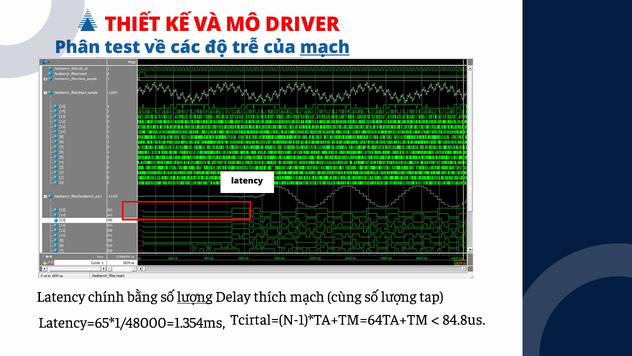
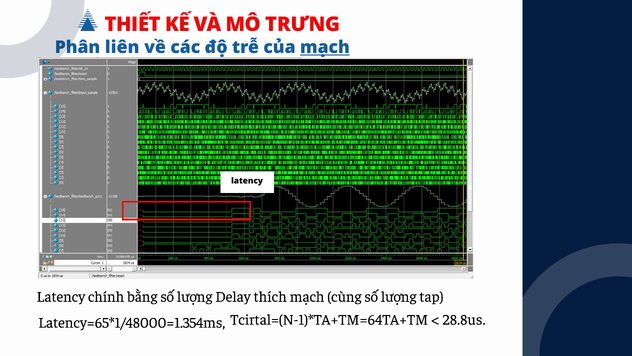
DRIVER: DRIVER -> TRƯNG
test: test -> liên
lượng at (195, 296) underline: present -> none
84.8us: 84.8us -> 28.8us
